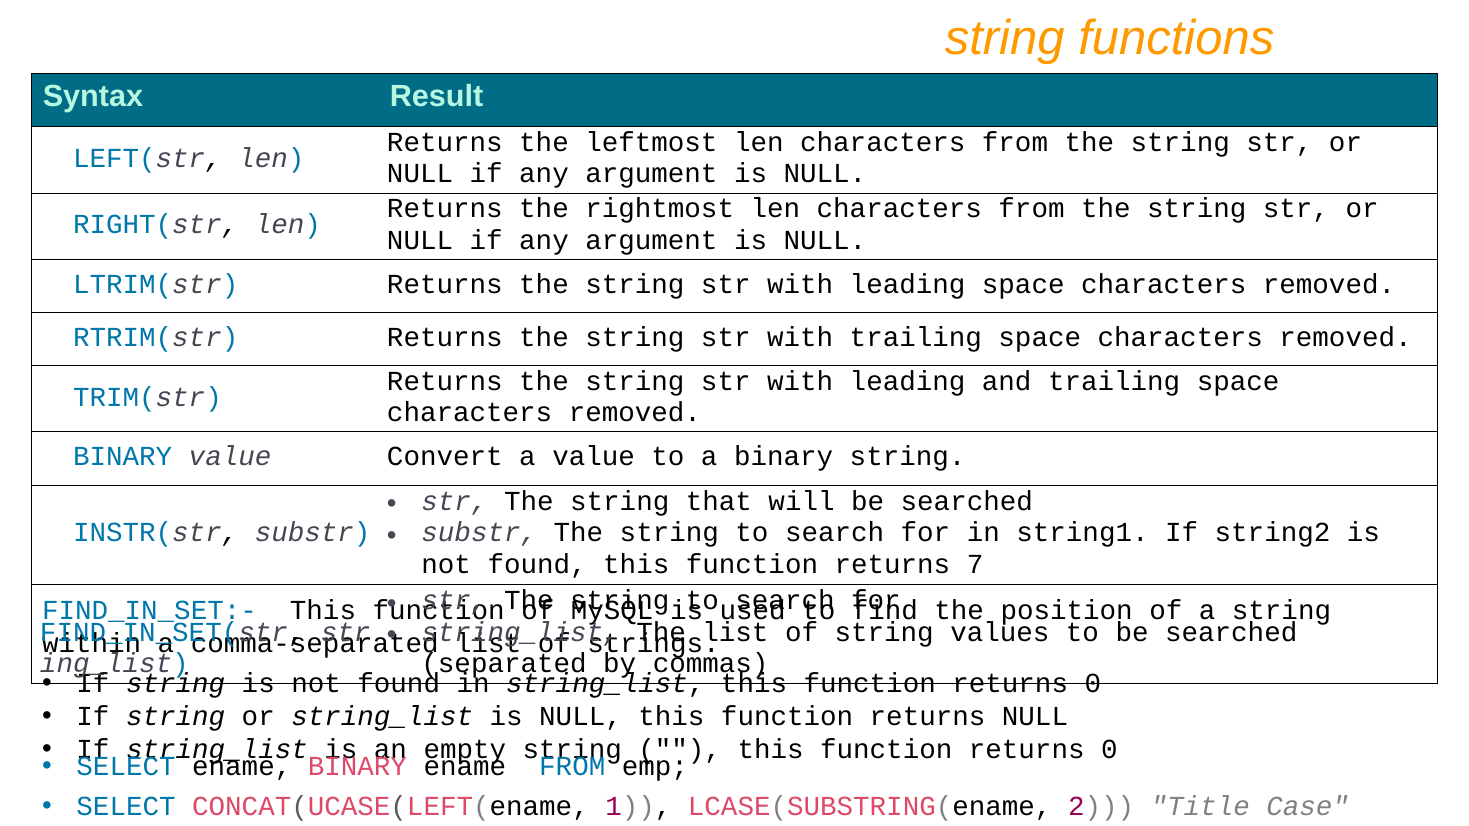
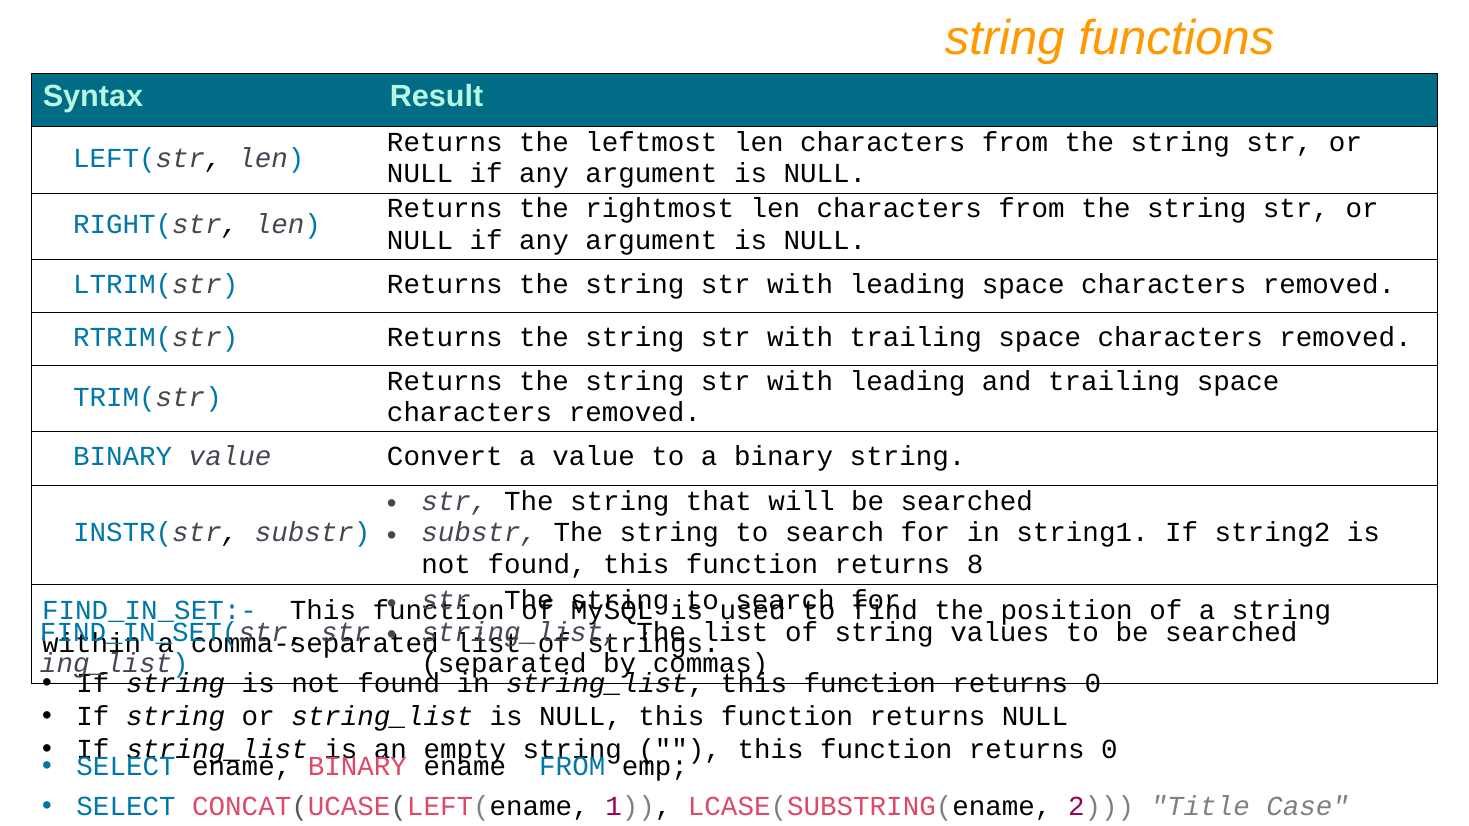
7: 7 -> 8
